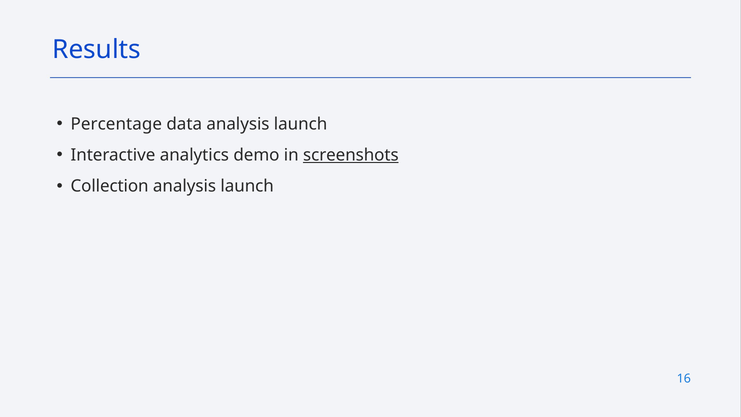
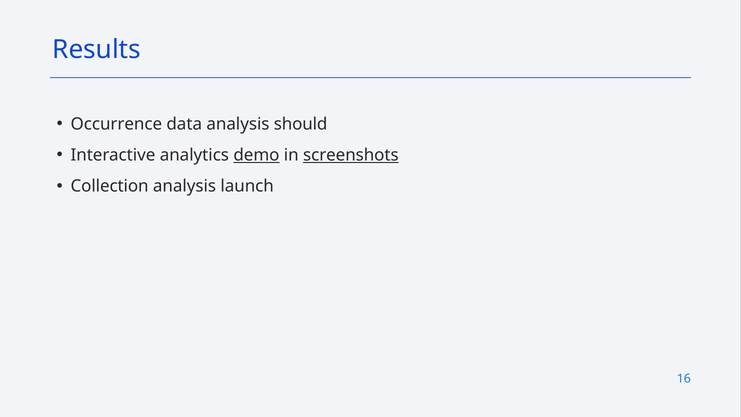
Percentage: Percentage -> Occurrence
data analysis launch: launch -> should
demo underline: none -> present
